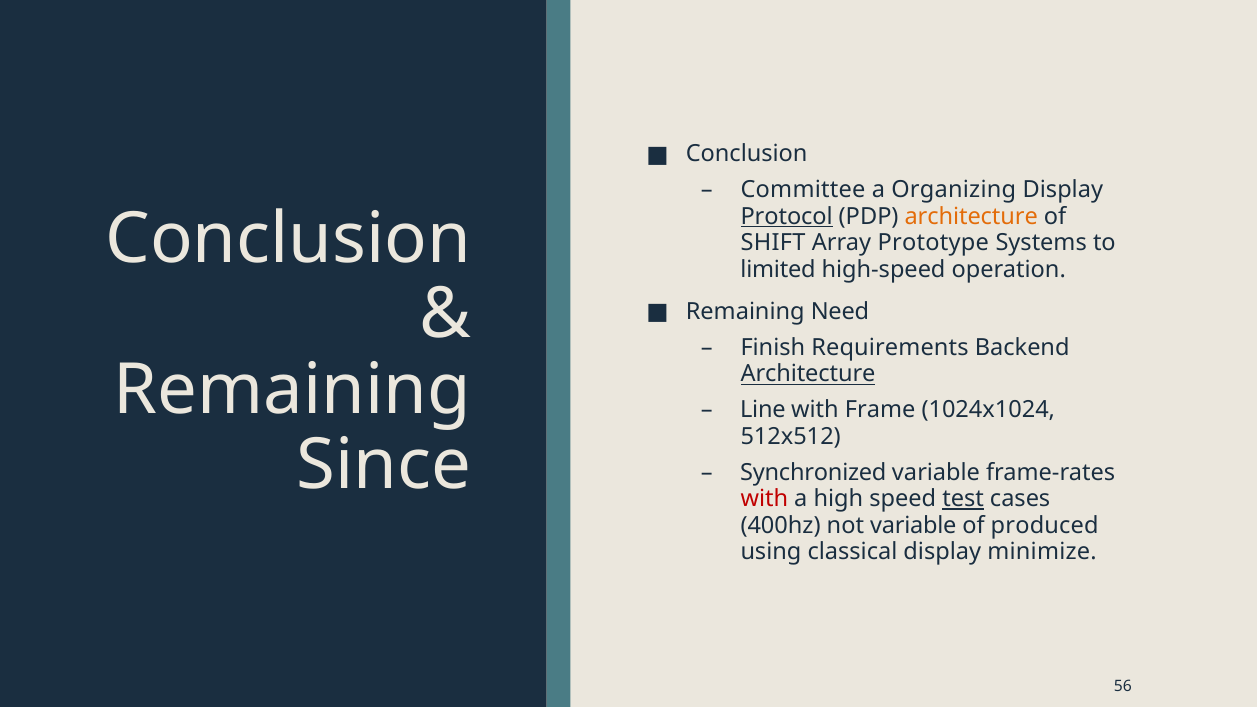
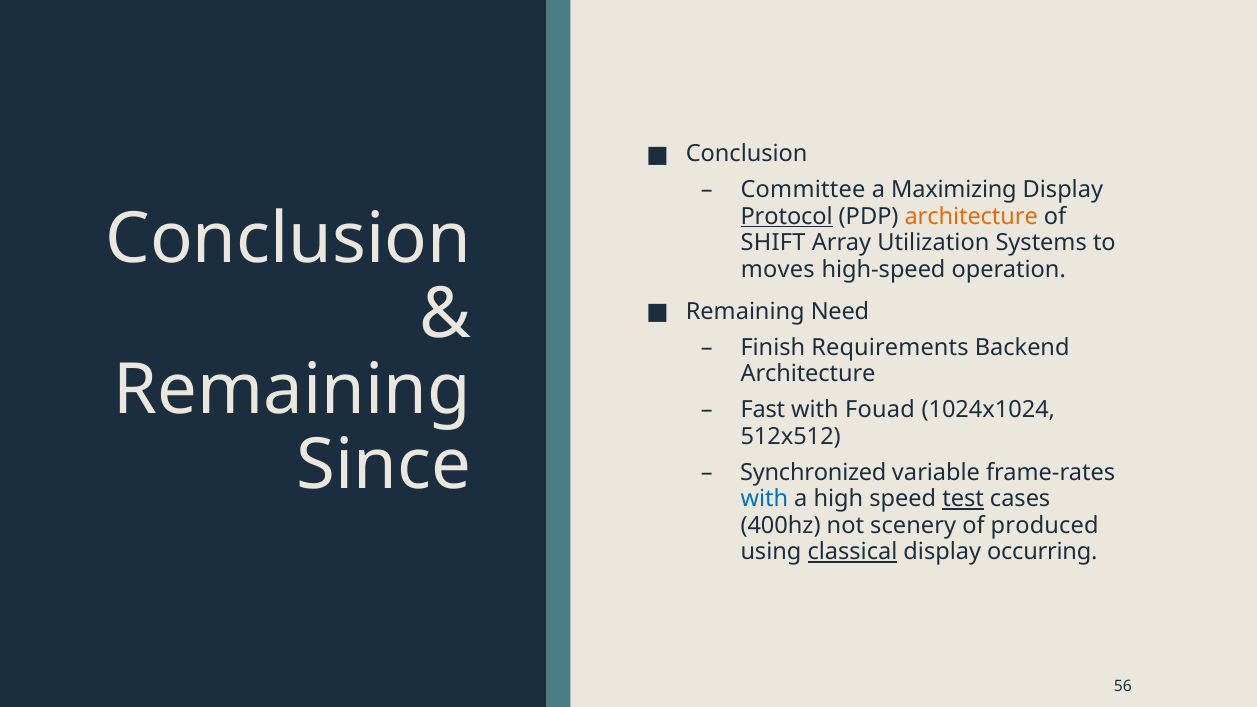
Organizing: Organizing -> Maximizing
Prototype: Prototype -> Utilization
limited: limited -> moves
Architecture at (808, 374) underline: present -> none
Line: Line -> Fast
Frame: Frame -> Fouad
with at (764, 499) colour: red -> blue
not variable: variable -> scenery
classical underline: none -> present
minimize: minimize -> occurring
